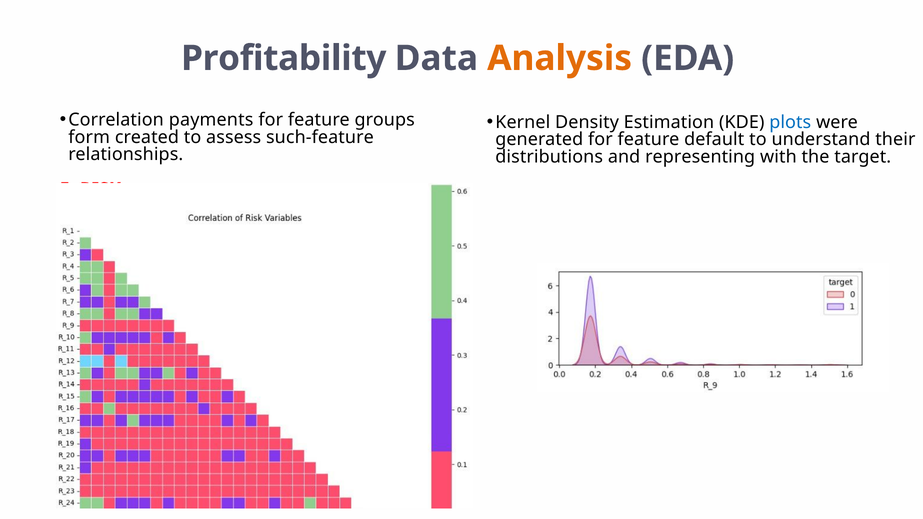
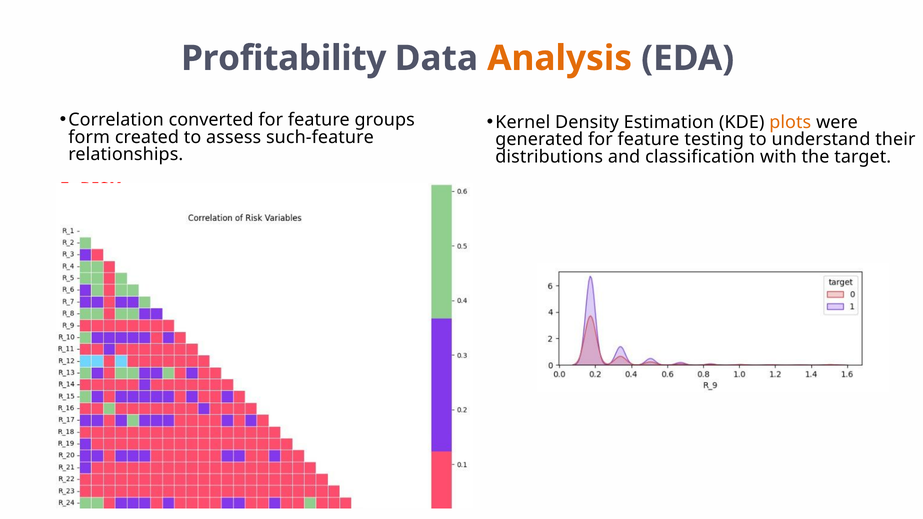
payments: payments -> converted
plots colour: blue -> orange
default: default -> testing
representing: representing -> classification
